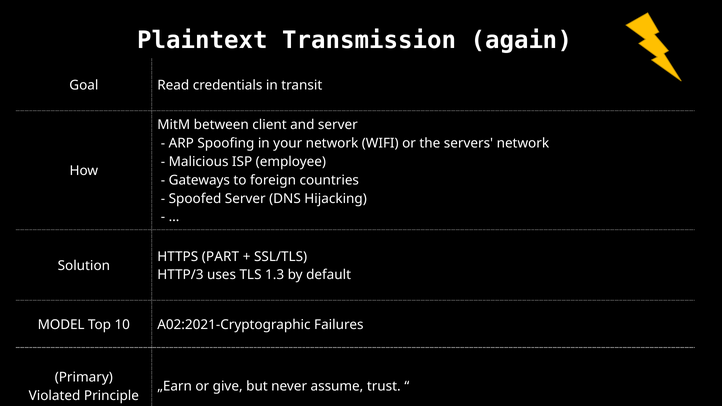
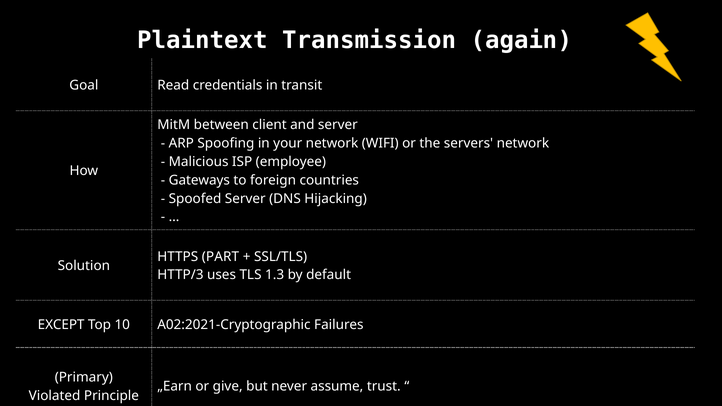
MODEL: MODEL -> EXCEPT
